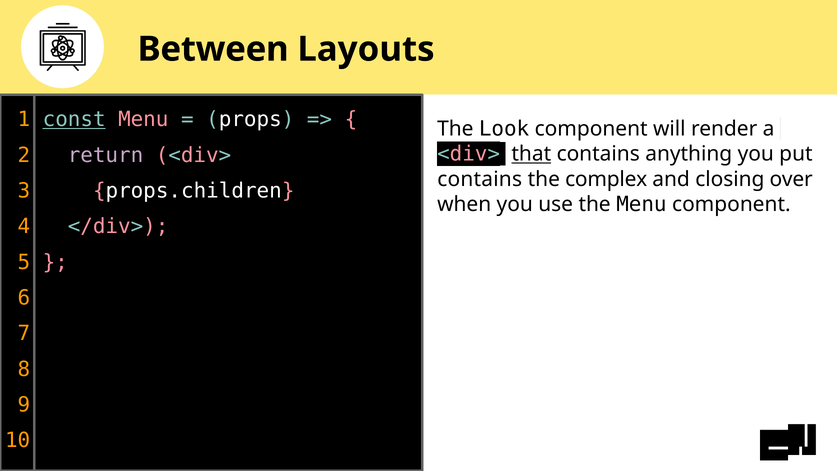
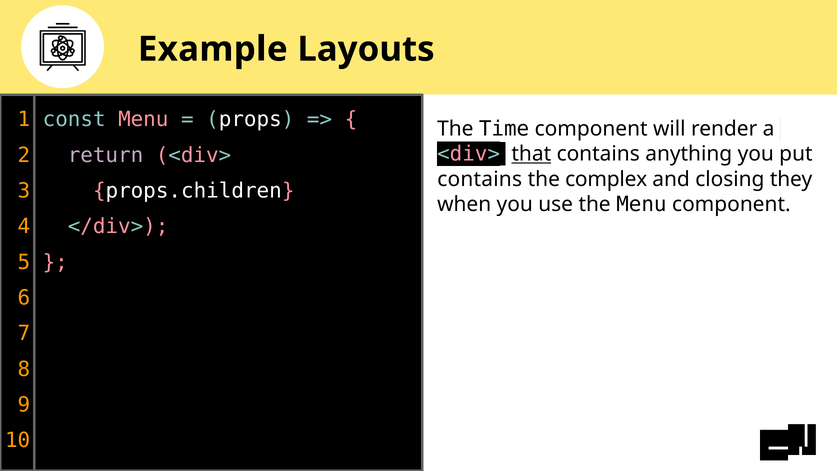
Between: Between -> Example
const underline: present -> none
Look: Look -> Time
over: over -> they
